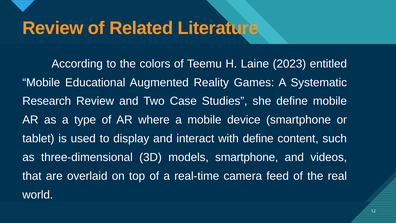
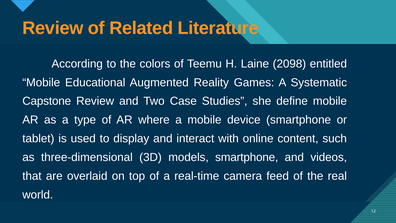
2023: 2023 -> 2098
Research: Research -> Capstone
with define: define -> online
